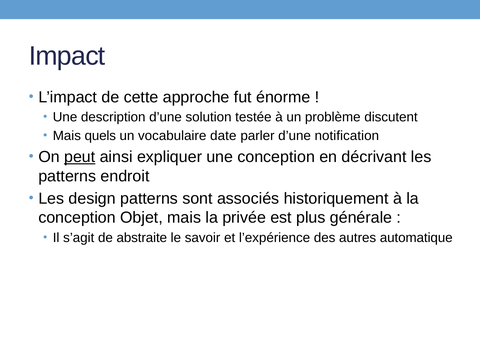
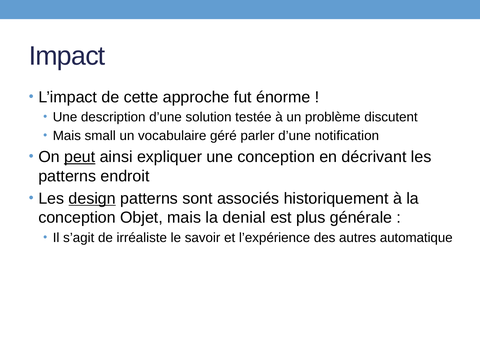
quels: quels -> small
date: date -> géré
design underline: none -> present
privée: privée -> denial
abstraite: abstraite -> irréaliste
